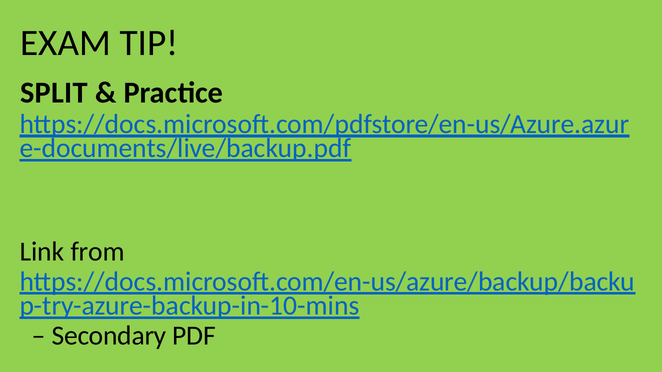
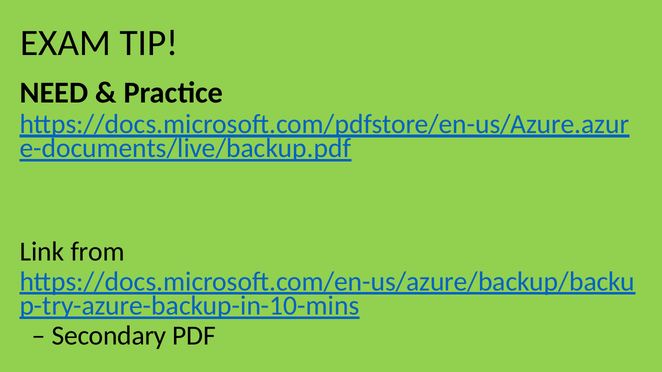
SPLIT: SPLIT -> NEED
